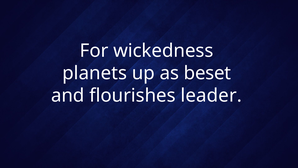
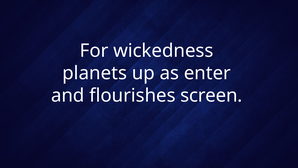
beset: beset -> enter
leader: leader -> screen
